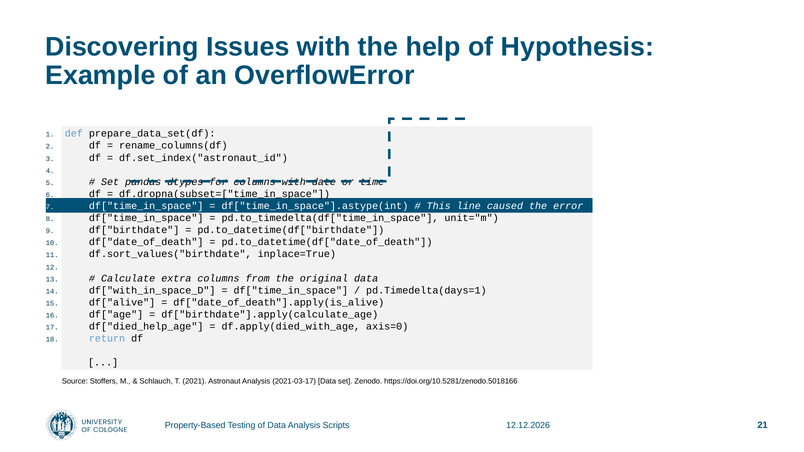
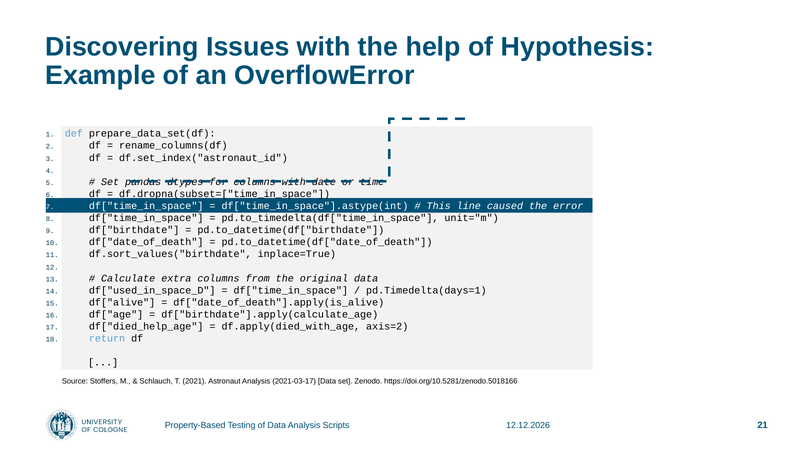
df["with_in_space_D: df["with_in_space_D -> df["used_in_space_D
axis=0: axis=0 -> axis=2
